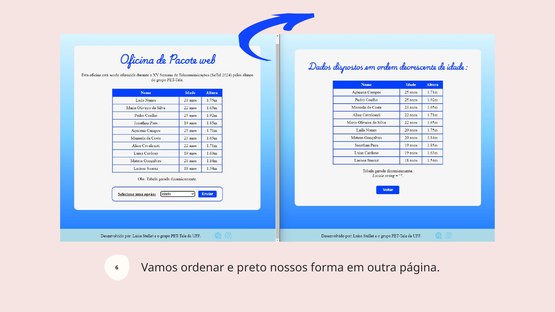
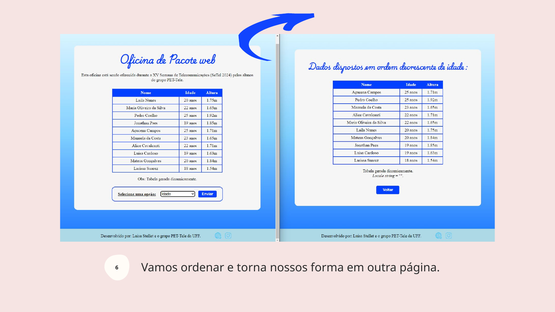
preto: preto -> torna
